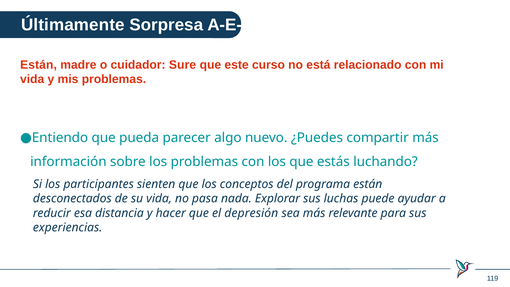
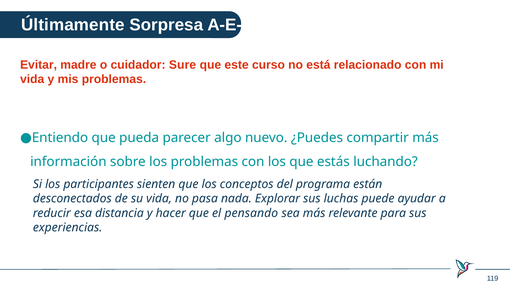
Están at (38, 65): Están -> Evitar
depresión: depresión -> pensando
